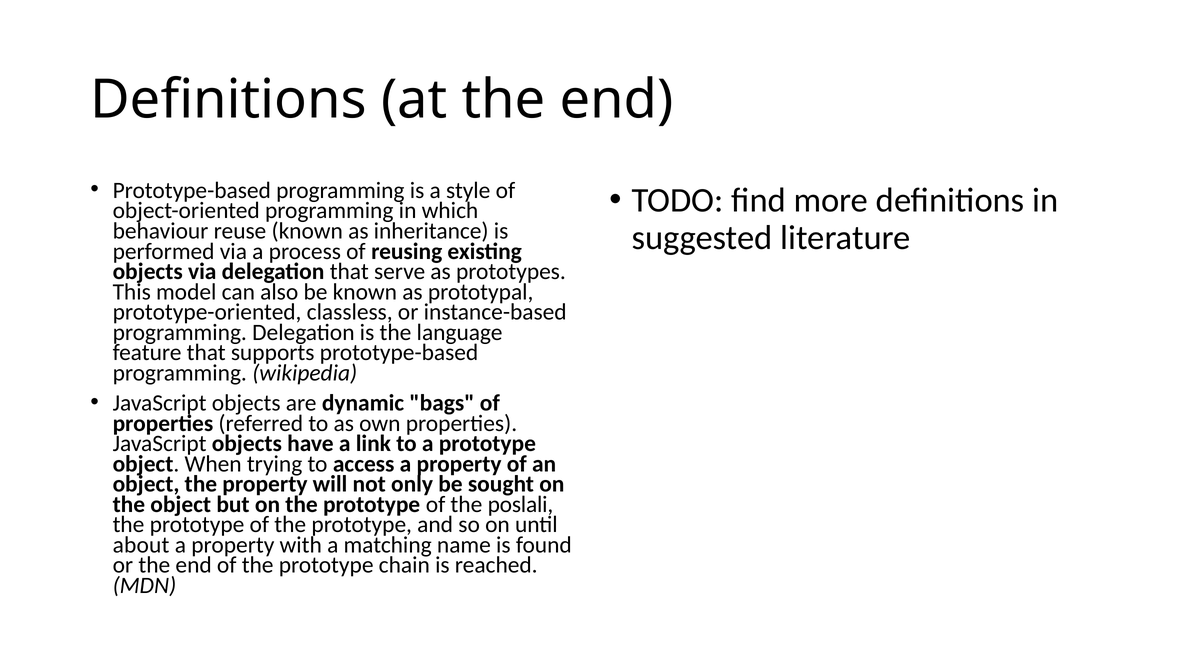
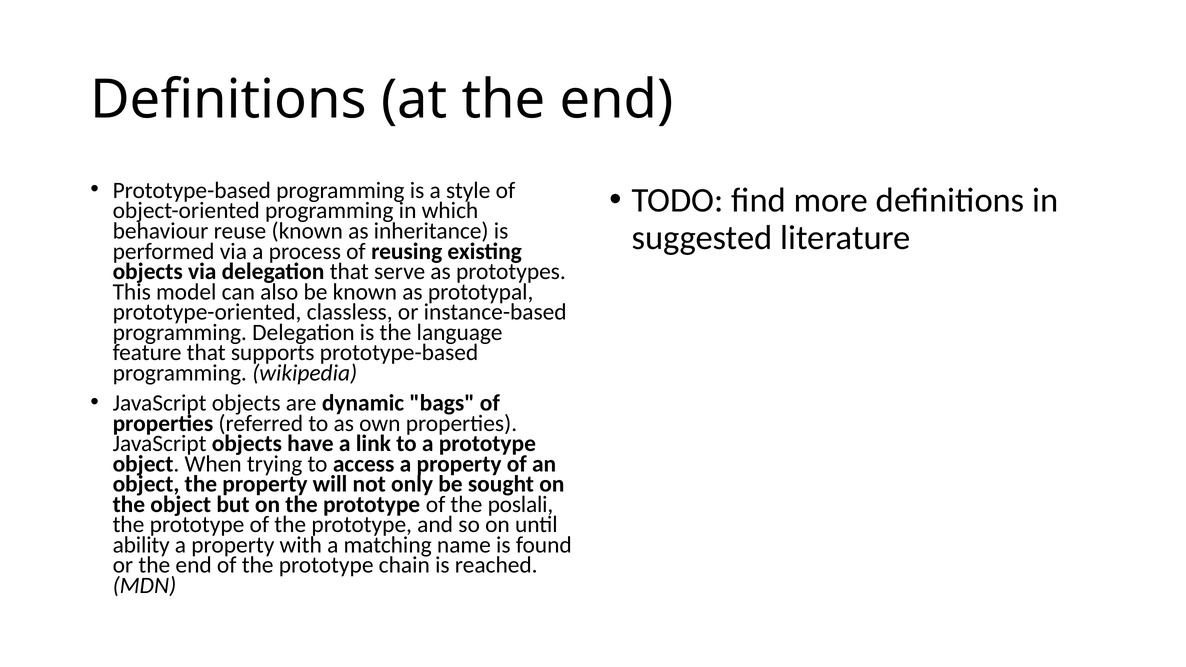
about: about -> ability
